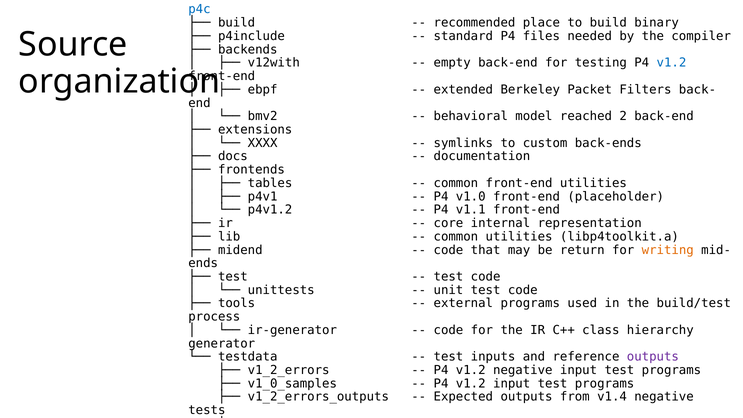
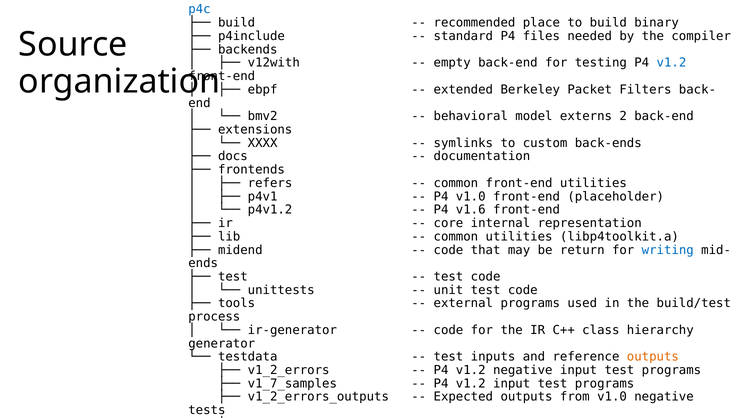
reached: reached -> externs
tables: tables -> refers
v1.1: v1.1 -> v1.6
writing colour: orange -> blue
outputs at (653, 357) colour: purple -> orange
v1_0_samples: v1_0_samples -> v1_7_samples
from v1.4: v1.4 -> v1.0
